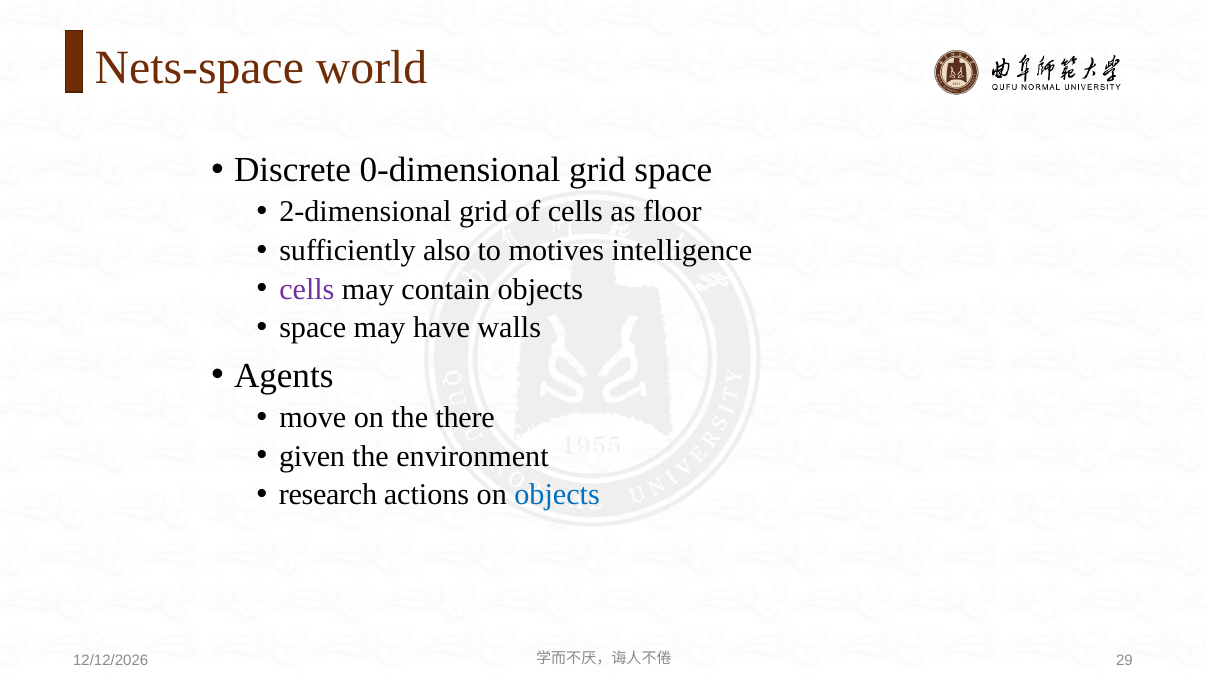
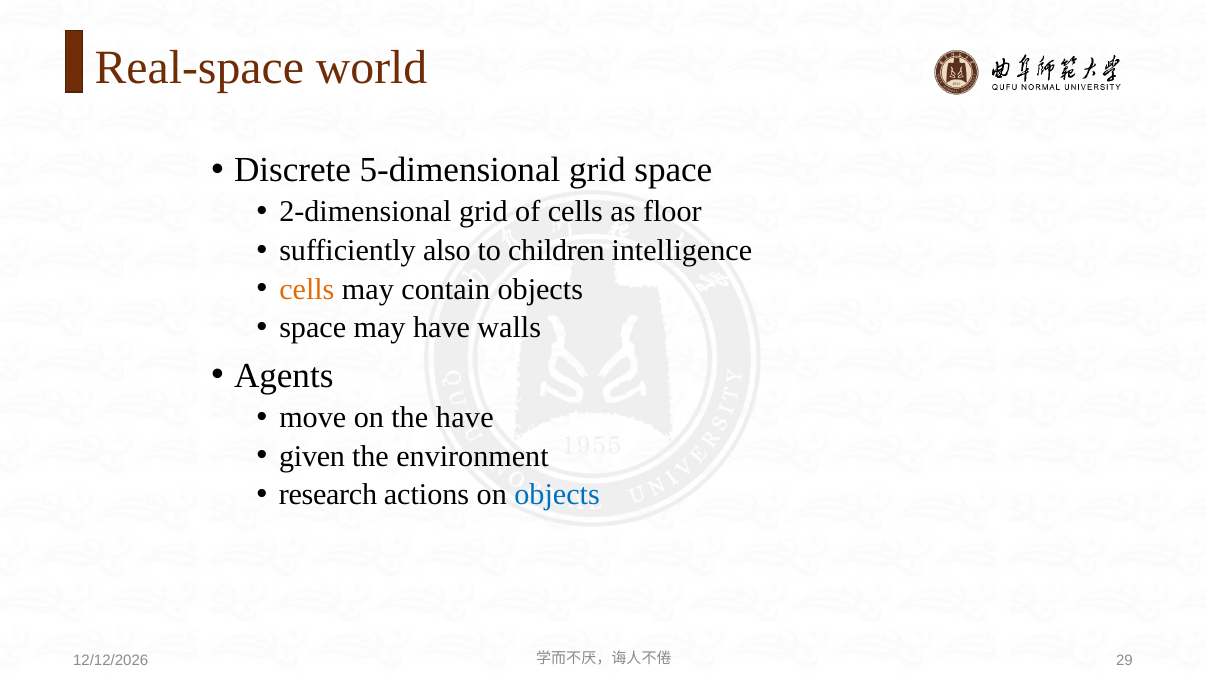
Nets-space: Nets-space -> Real-space
0-dimensional: 0-dimensional -> 5-dimensional
motives: motives -> children
cells at (307, 289) colour: purple -> orange
the there: there -> have
